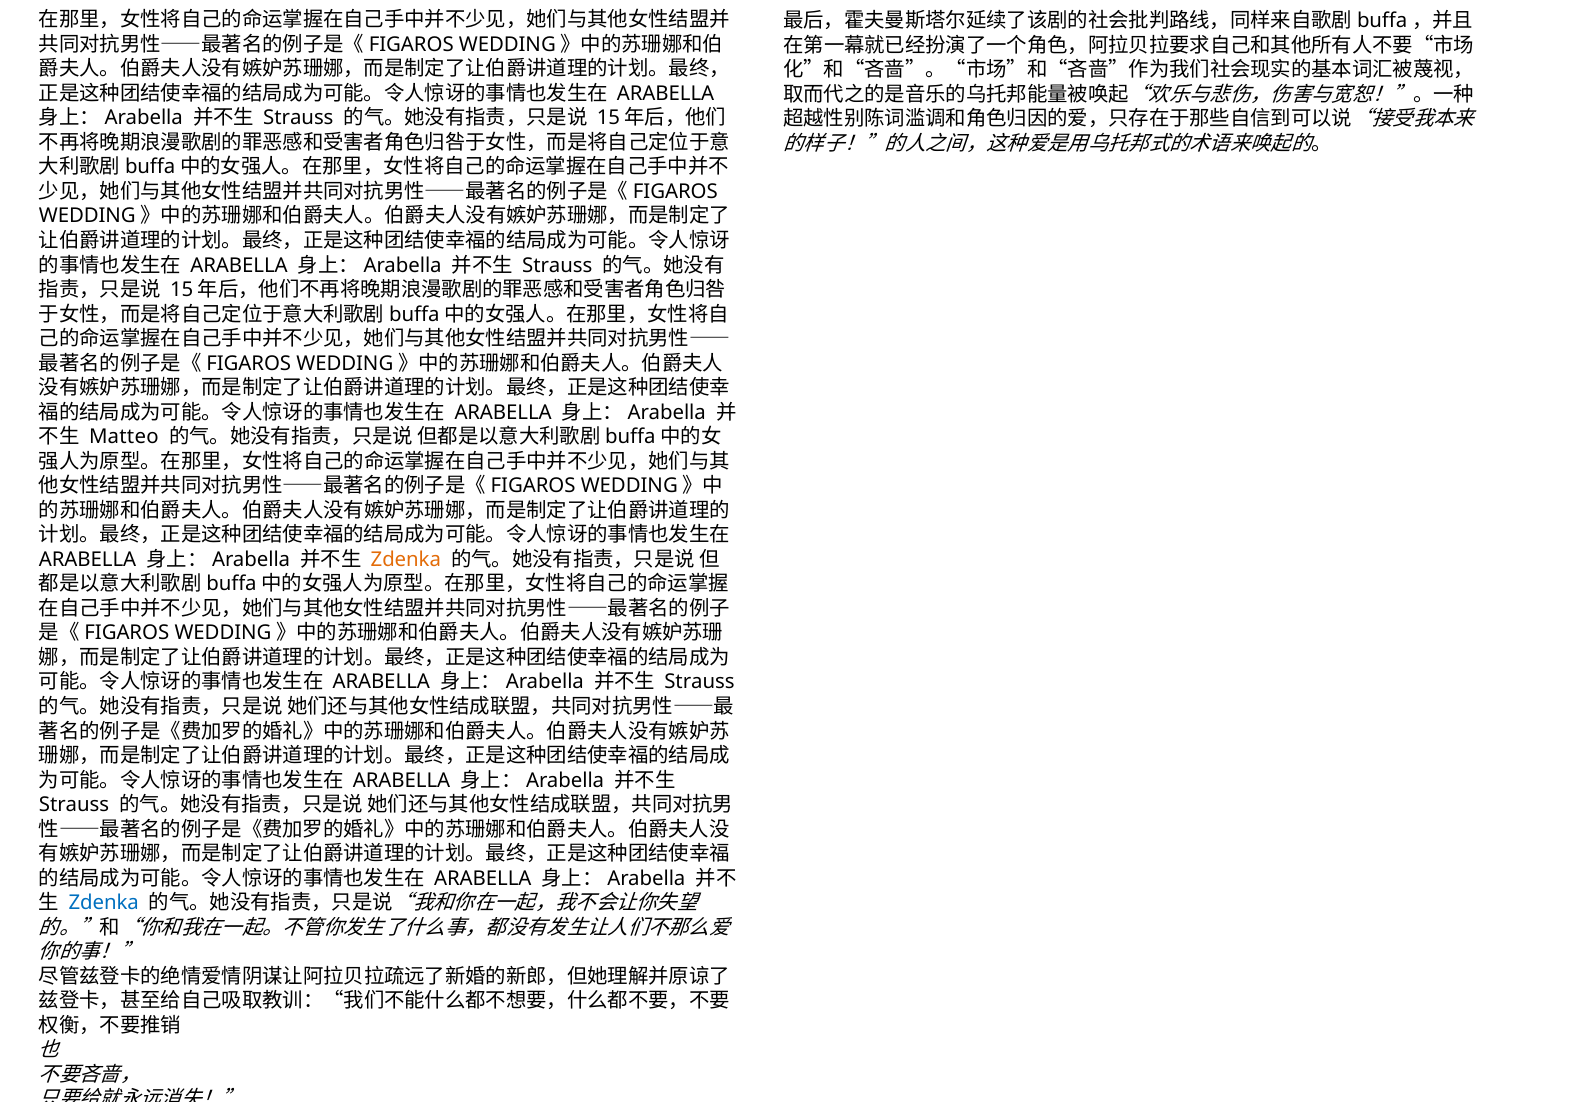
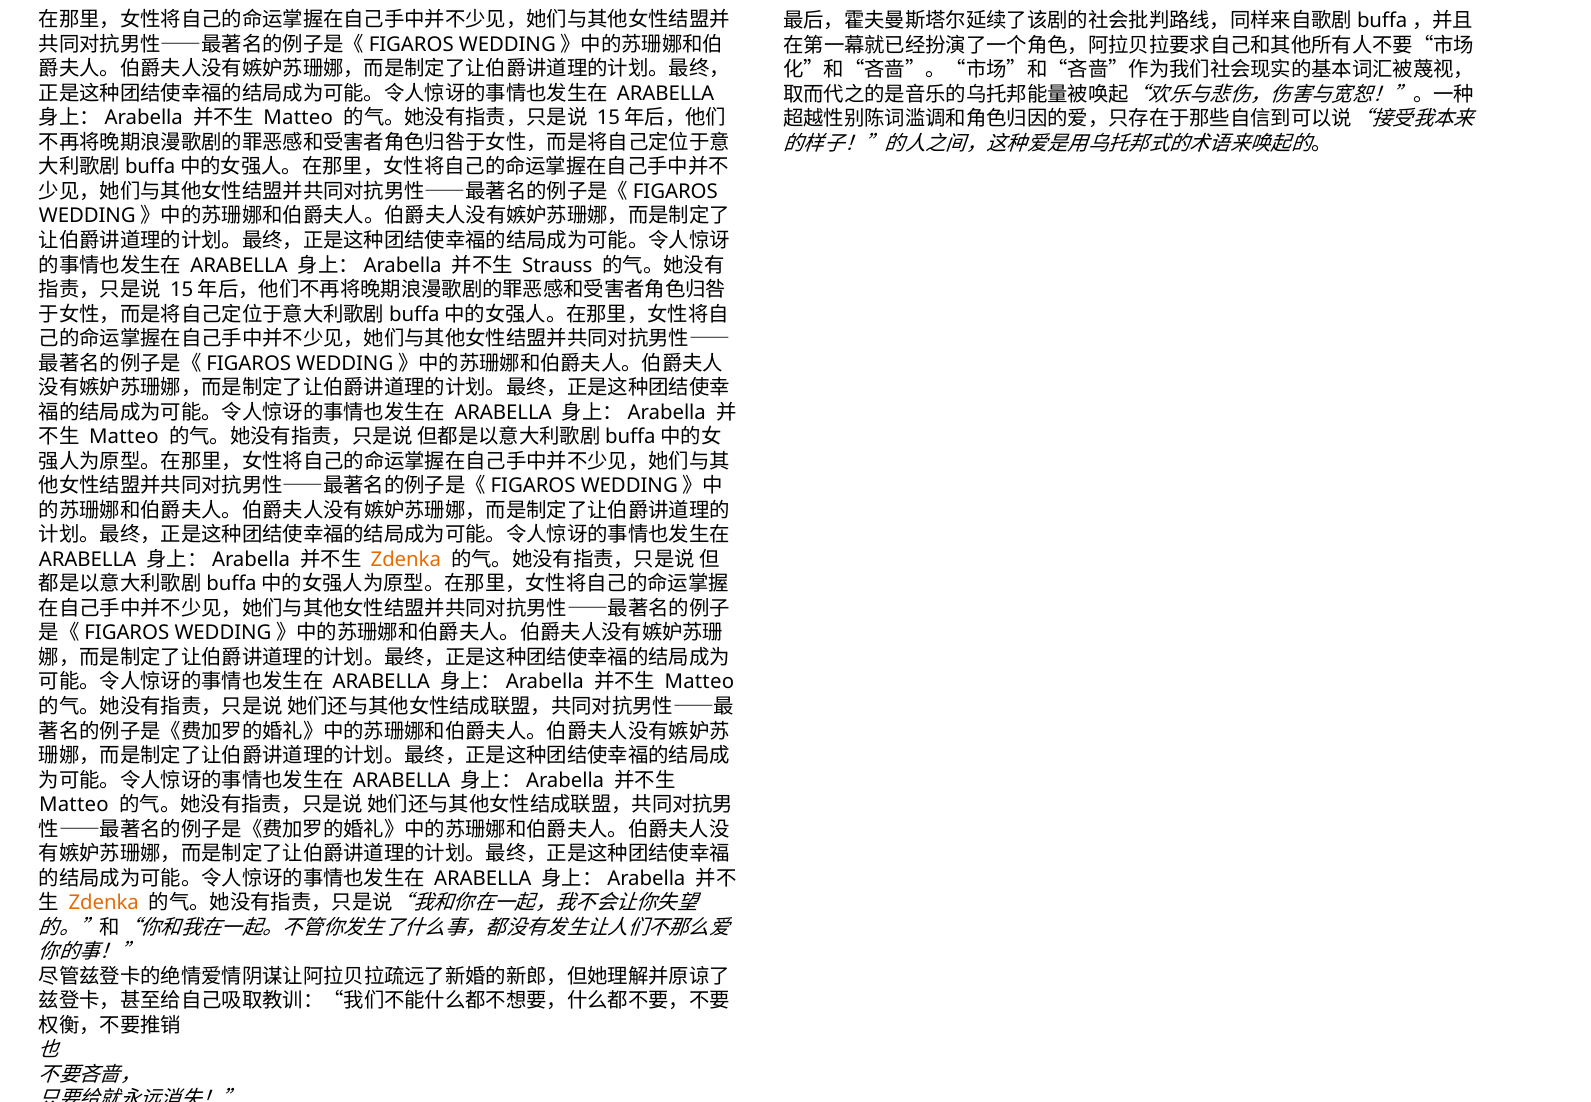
Strauss at (298, 118): Strauss -> Matteo
Strauss at (699, 682): Strauss -> Matteo
Strauss at (74, 804): Strauss -> Matteo
Zdenka at (104, 903) colour: blue -> orange
